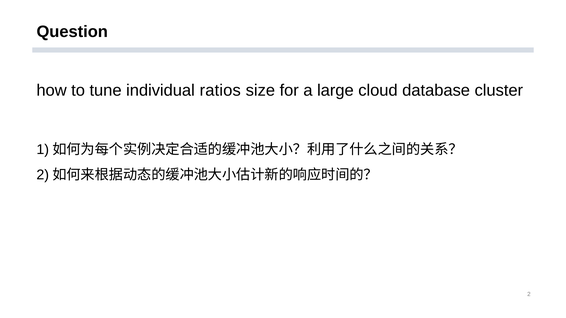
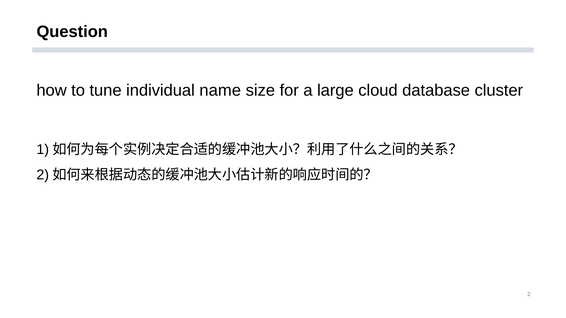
ratios: ratios -> name
